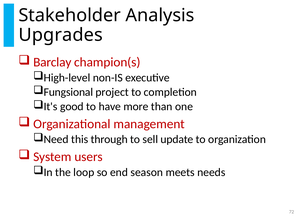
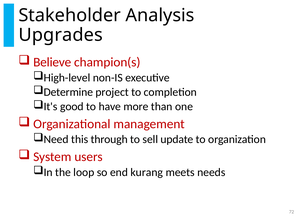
Barclay: Barclay -> Believe
Fungsional: Fungsional -> Determine
season: season -> kurang
